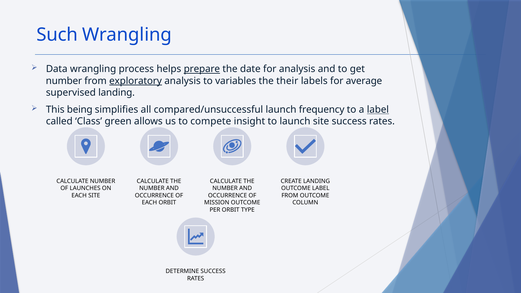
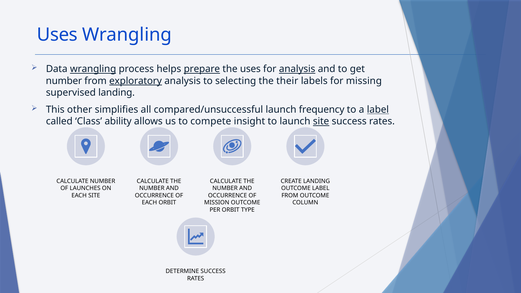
Such at (57, 35): Such -> Uses
wrangling at (93, 69) underline: none -> present
the date: date -> uses
analysis at (297, 69) underline: none -> present
variables: variables -> selecting
average: average -> missing
being: being -> other
green: green -> ability
site at (321, 121) underline: none -> present
